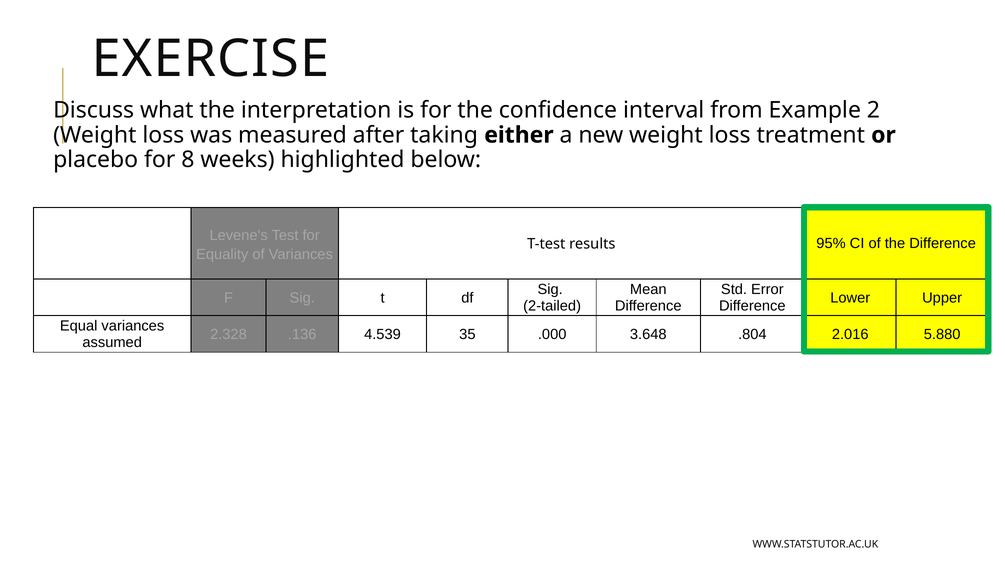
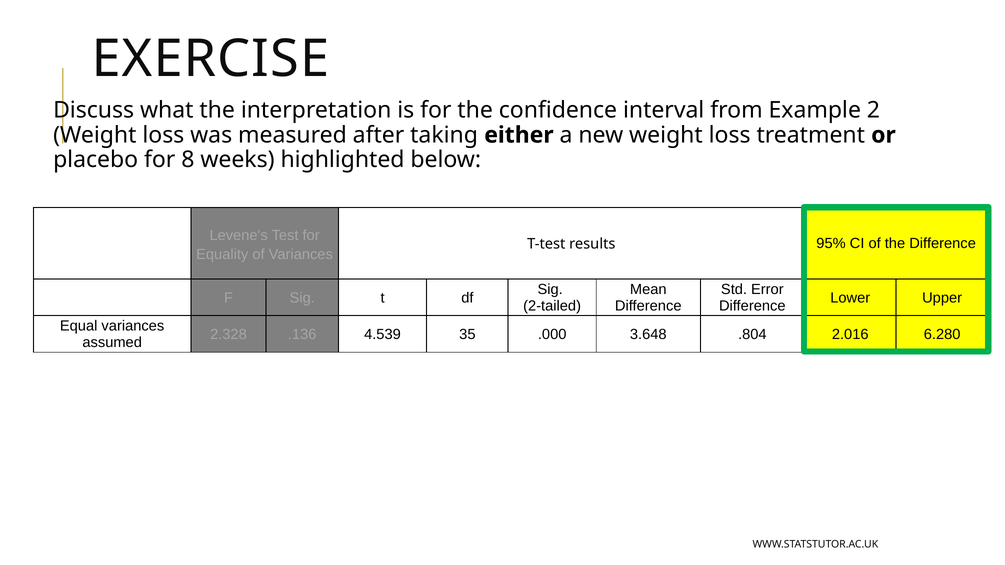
5.880: 5.880 -> 6.280
